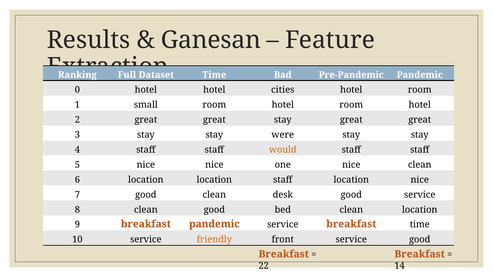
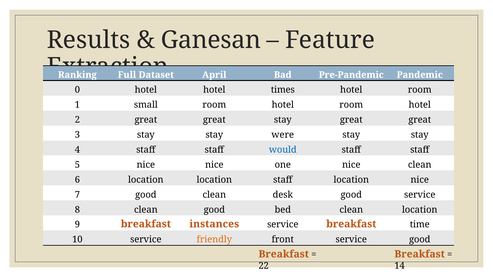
Time at (214, 75): Time -> April
cities: cities -> times
would colour: orange -> blue
breakfast pandemic: pandemic -> instances
